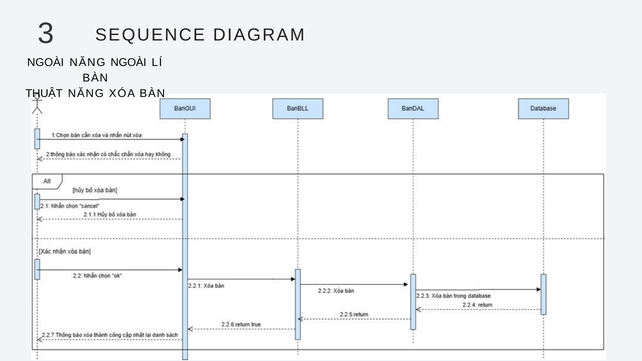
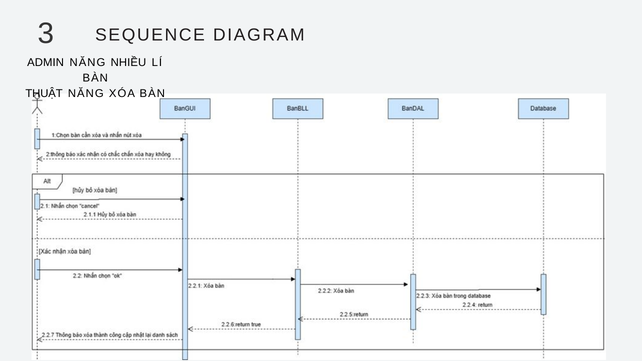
NGOÀI at (46, 62): NGOÀI -> ADMIN
NĂNG NGOÀI: NGOÀI -> NHIỀU
